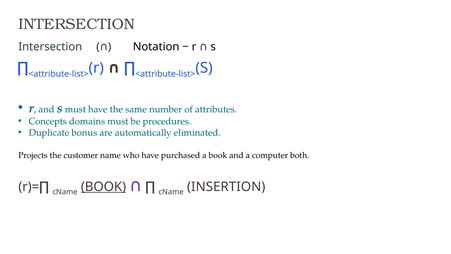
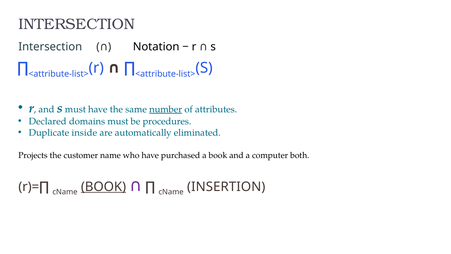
number underline: none -> present
Concepts: Concepts -> Declared
bonus: bonus -> inside
